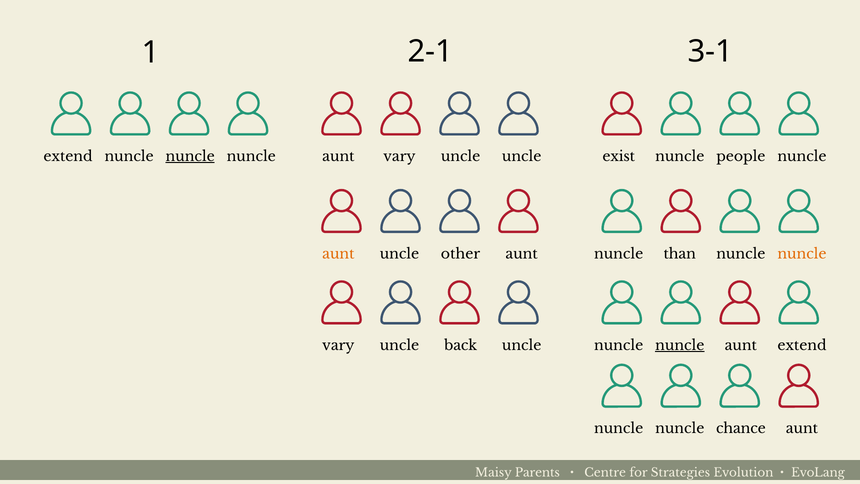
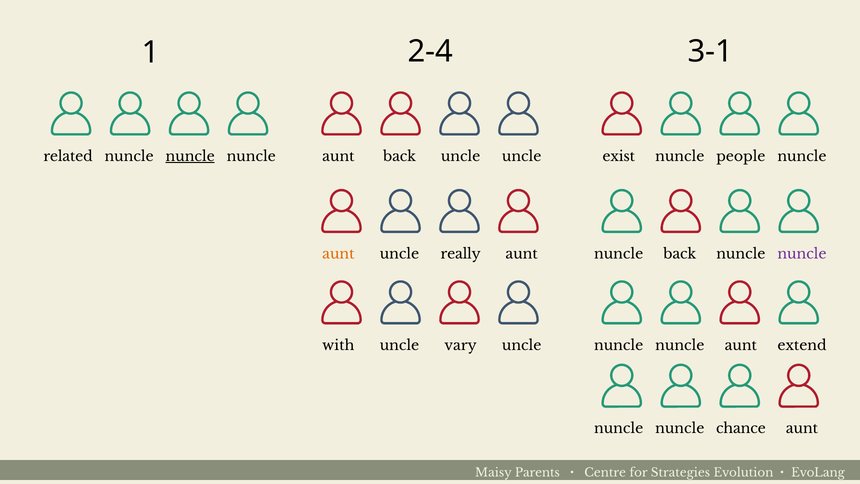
2-1: 2-1 -> 2-4
extend at (68, 157): extend -> related
aunt vary: vary -> back
other: other -> really
nuncle than: than -> back
nuncle at (802, 254) colour: orange -> purple
vary at (338, 345): vary -> with
back: back -> vary
nuncle at (680, 345) underline: present -> none
